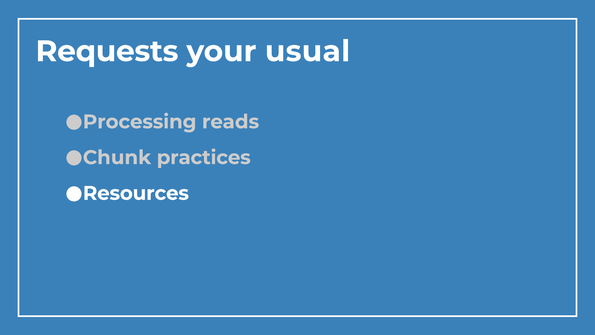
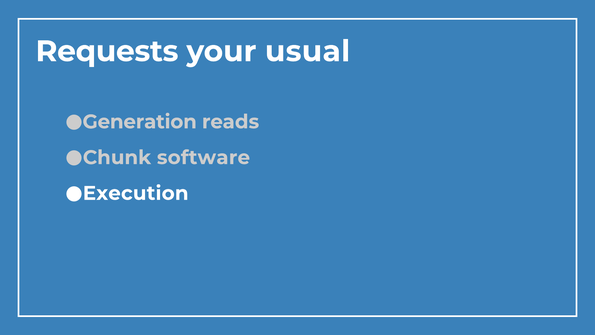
Processing: Processing -> Generation
practices: practices -> software
Resources: Resources -> Execution
